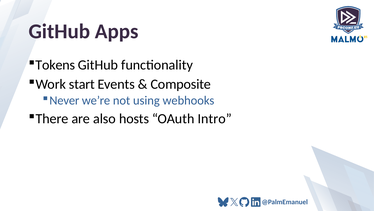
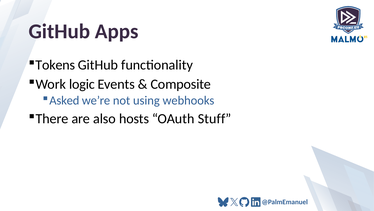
start: start -> logic
Never: Never -> Asked
Intro: Intro -> Stuff
